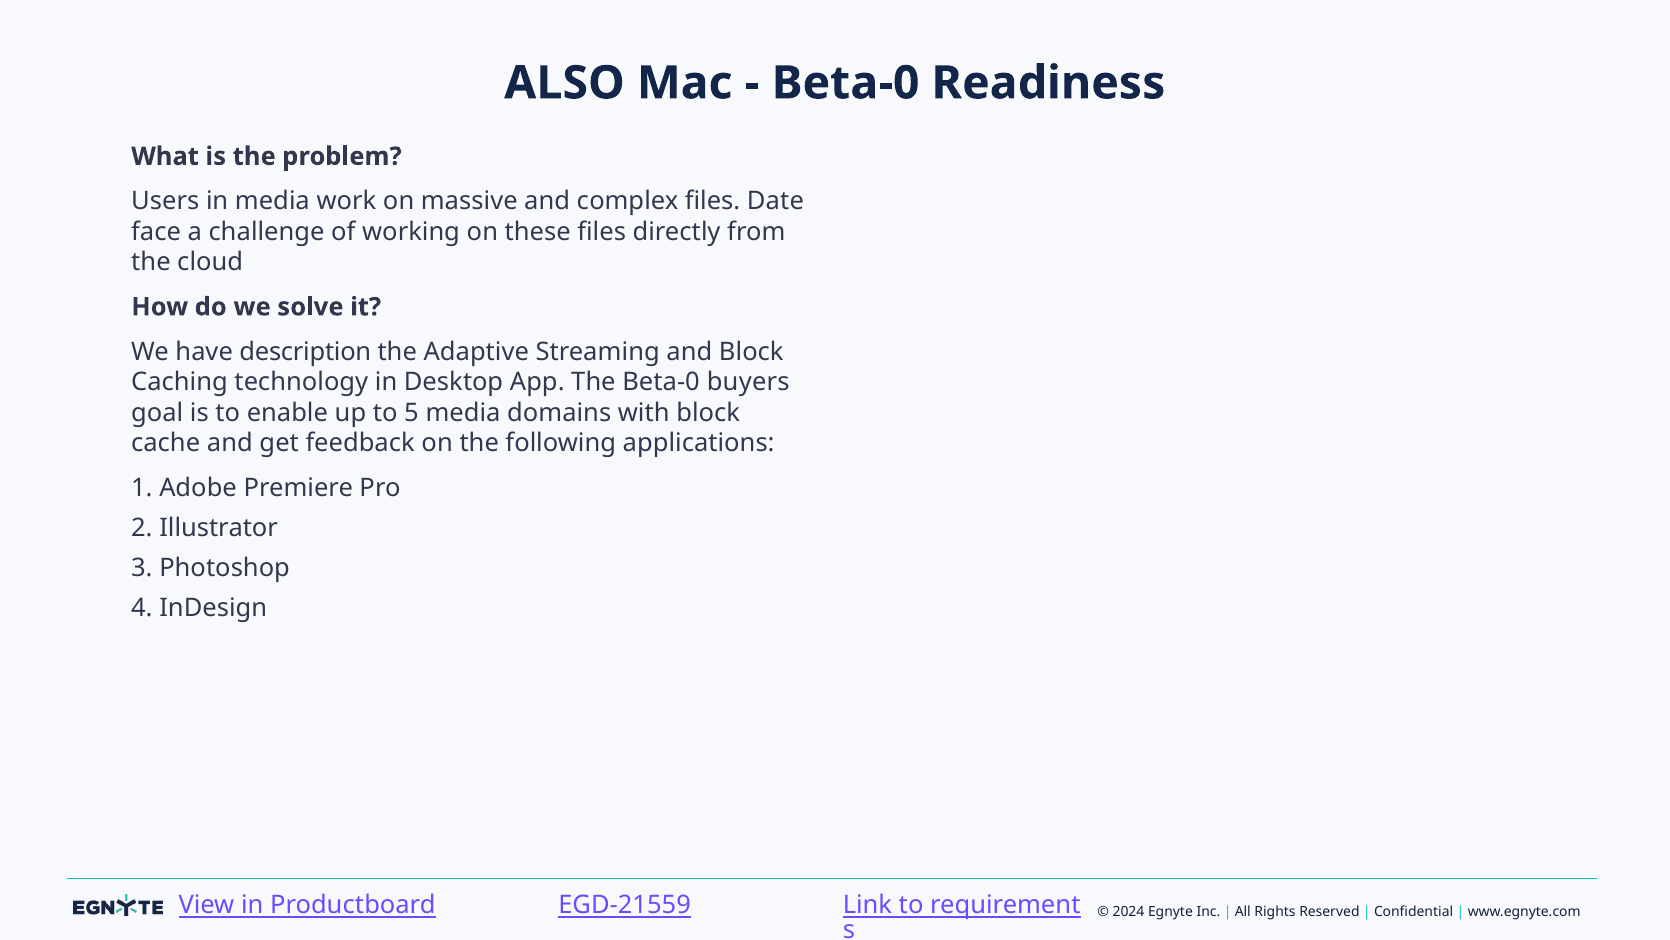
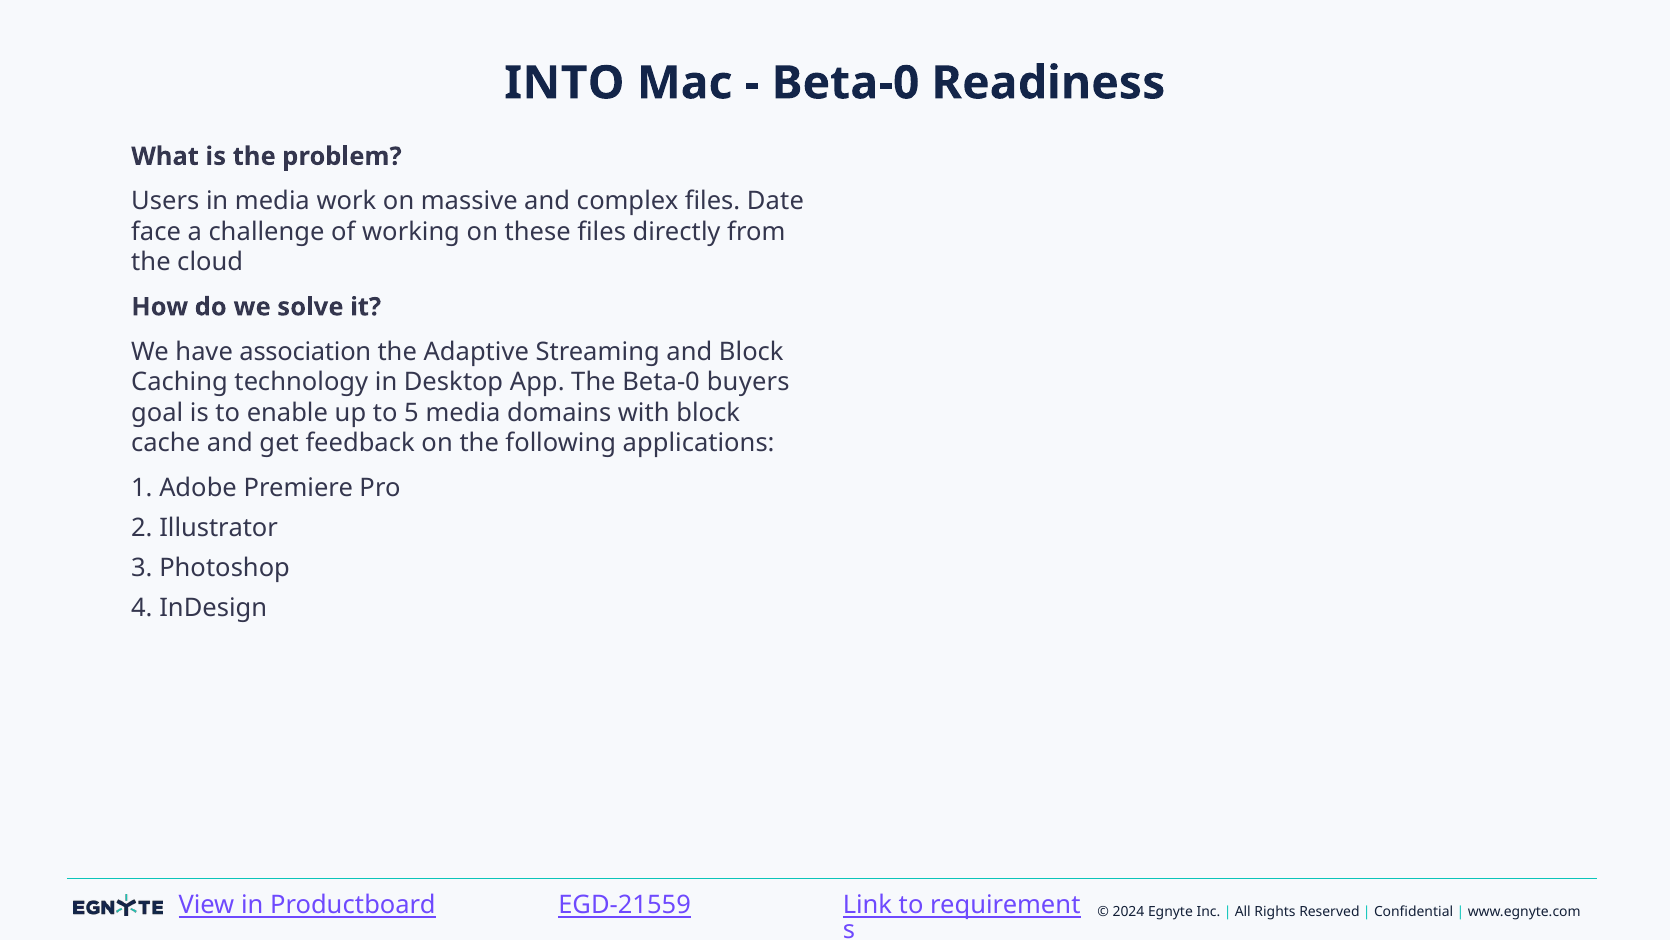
ALSO: ALSO -> INTO
description: description -> association
